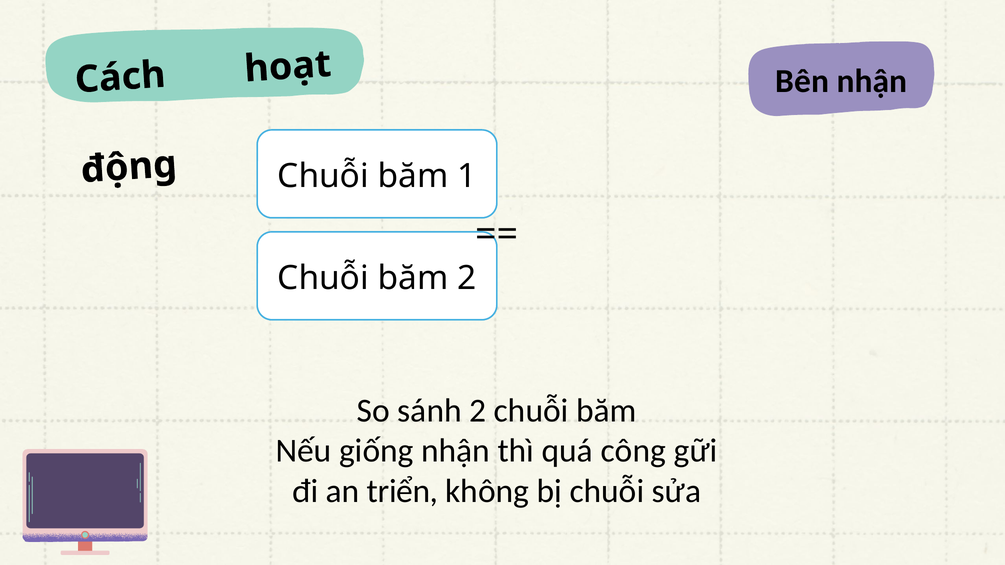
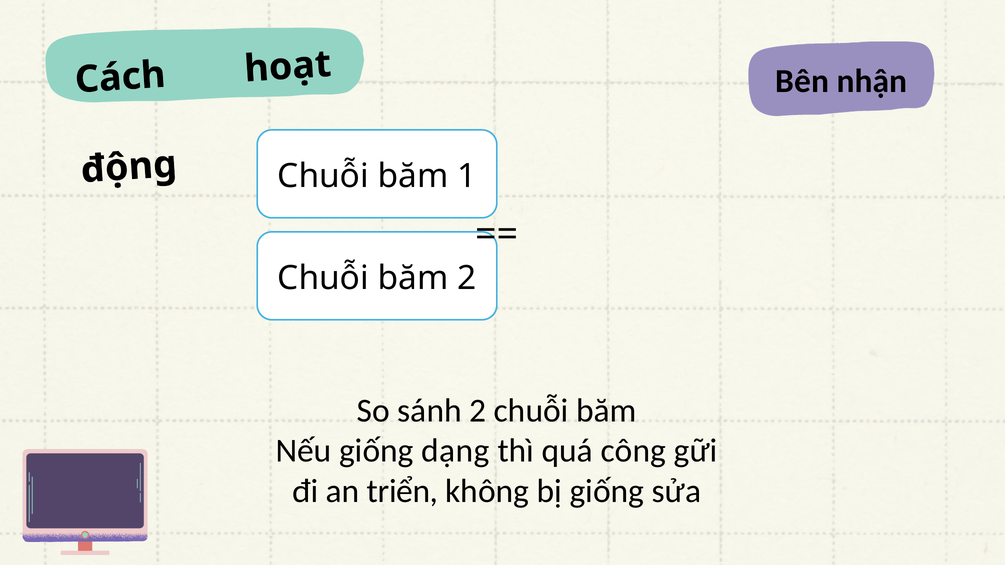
giống nhận: nhận -> dạng
bị chuỗi: chuỗi -> giống
